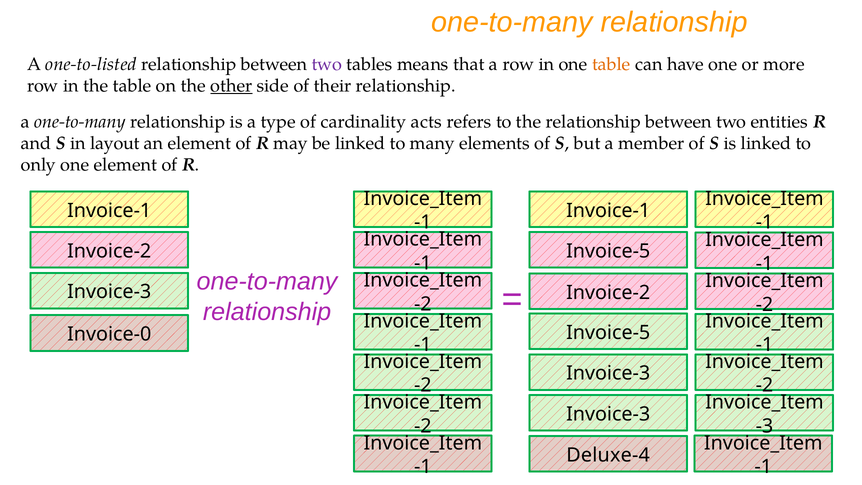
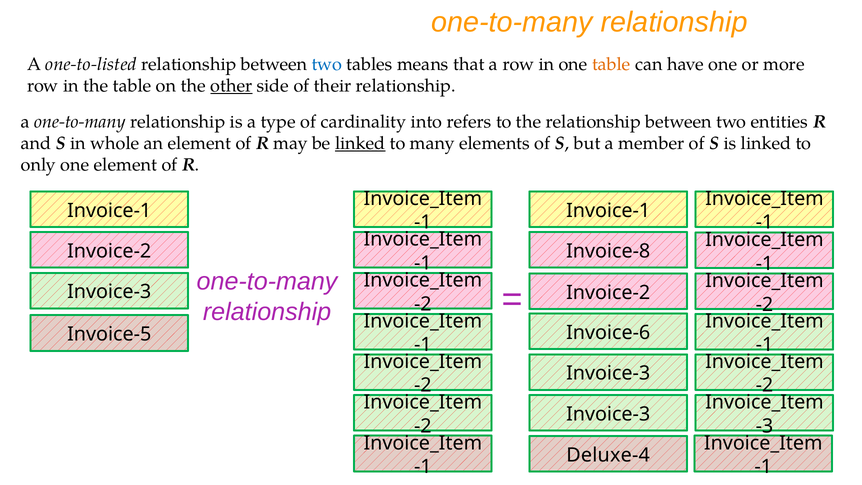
two at (327, 64) colour: purple -> blue
acts: acts -> into
layout: layout -> whole
linked at (360, 143) underline: none -> present
Invoice-5 at (608, 251): Invoice-5 -> Invoice-8
Invoice-5 at (608, 333): Invoice-5 -> Invoice-6
Invoice-0: Invoice-0 -> Invoice-5
